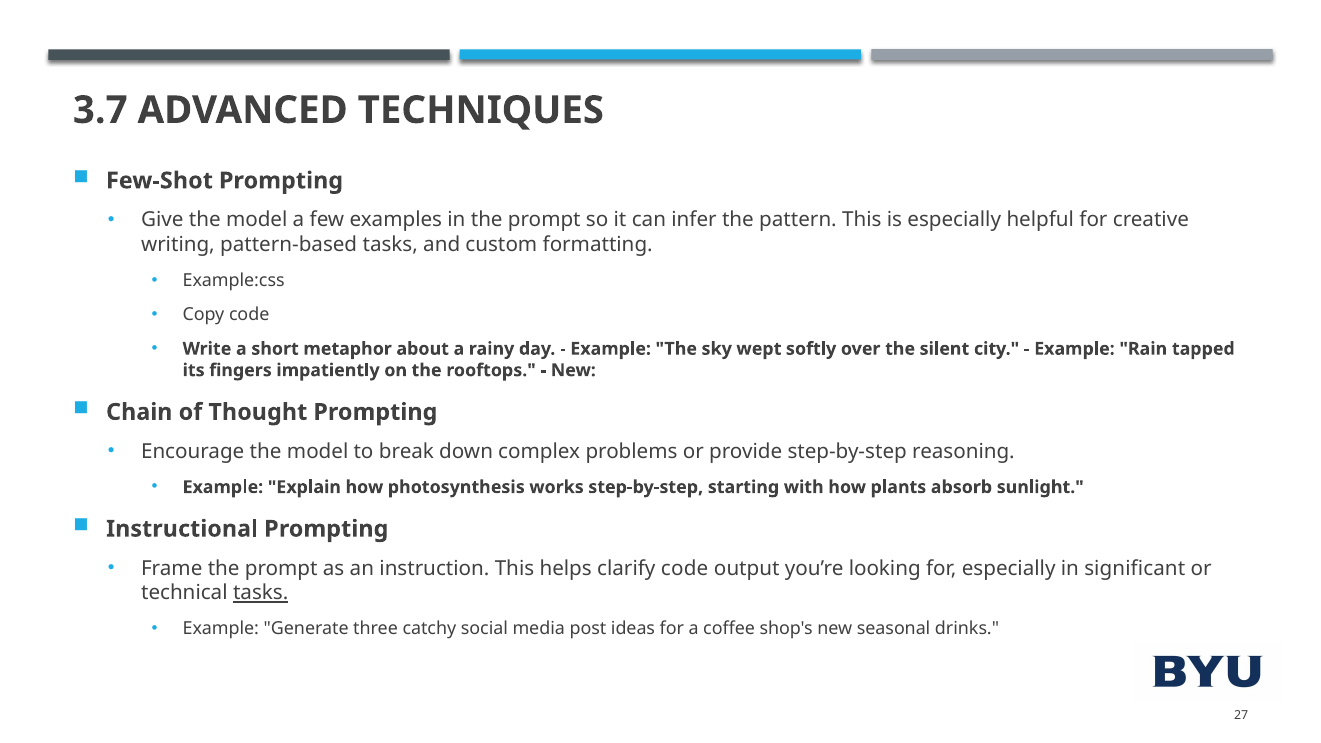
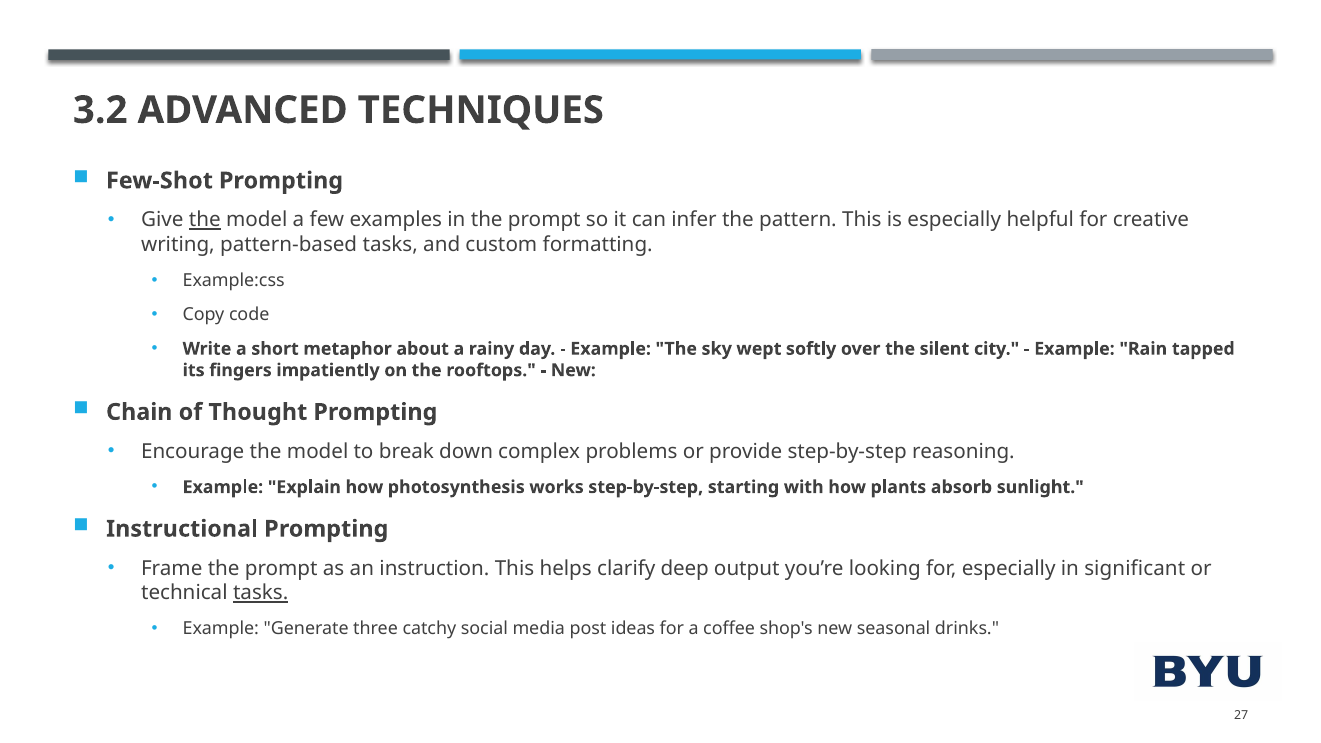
3.7: 3.7 -> 3.2
the at (205, 220) underline: none -> present
clarify code: code -> deep
